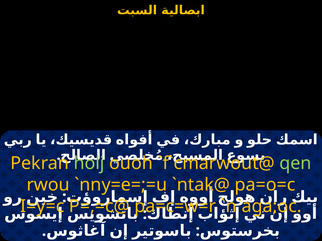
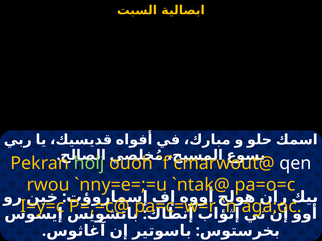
qen colour: light green -> white
